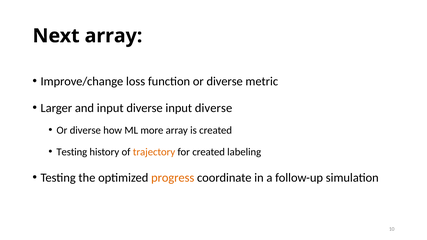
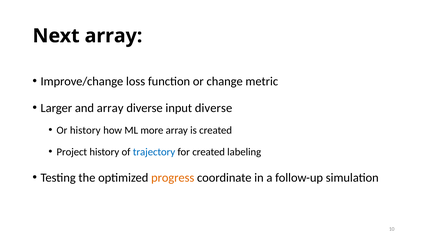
function or diverse: diverse -> change
and input: input -> array
diverse at (85, 131): diverse -> history
Testing at (72, 152): Testing -> Project
trajectory colour: orange -> blue
